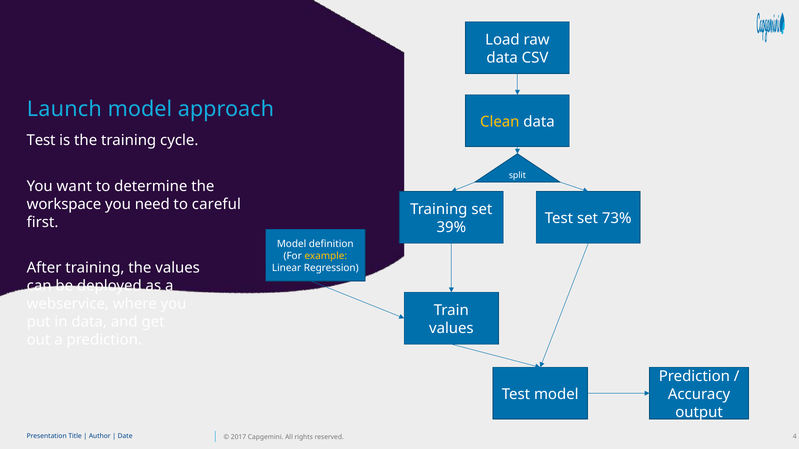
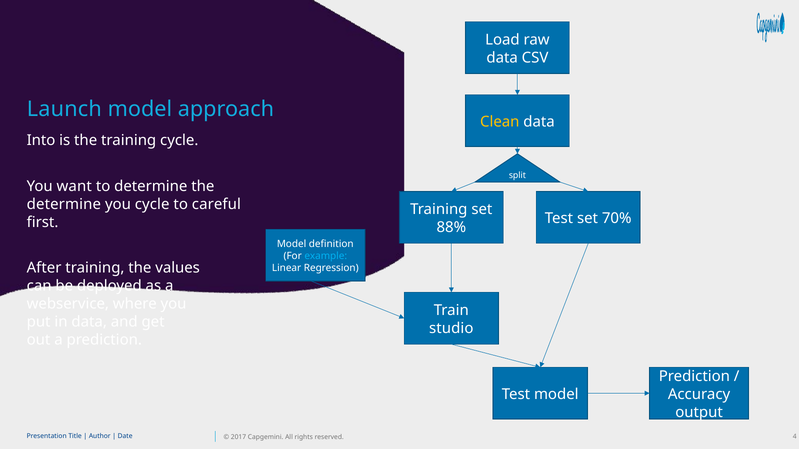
Test at (41, 140): Test -> Into
workspace at (64, 204): workspace -> determine
you need: need -> cycle
73%: 73% -> 70%
39%: 39% -> 88%
example colour: yellow -> light blue
values at (451, 329): values -> studio
